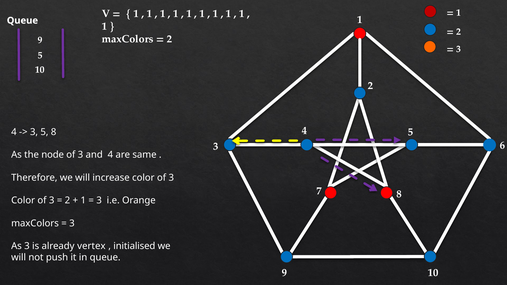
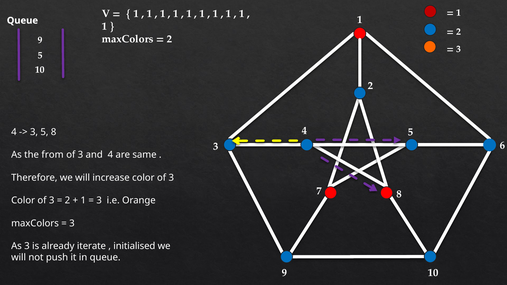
node: node -> from
vertex: vertex -> iterate
